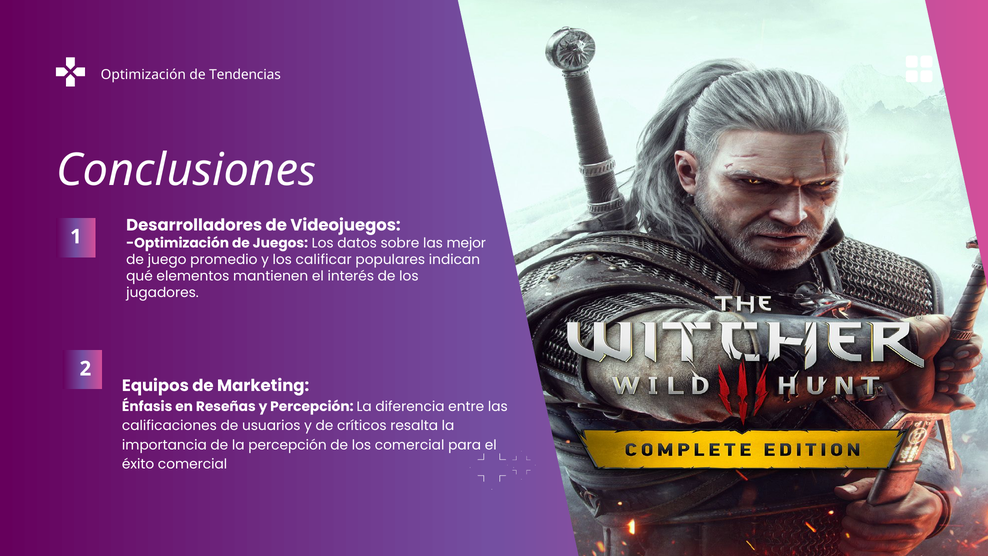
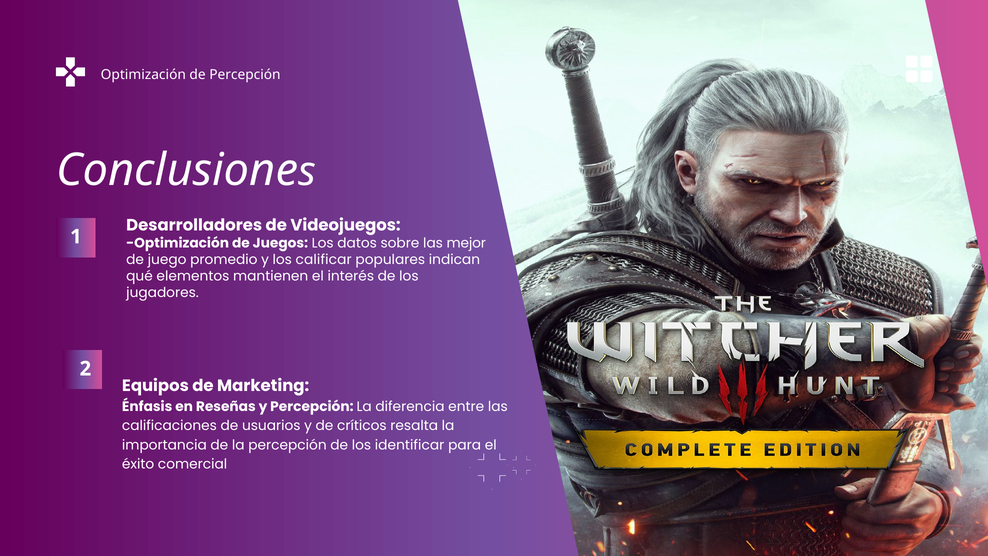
de Tendencias: Tendencias -> Percepción
los comercial: comercial -> identificar
